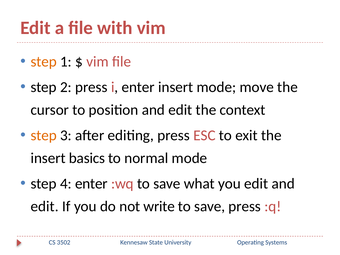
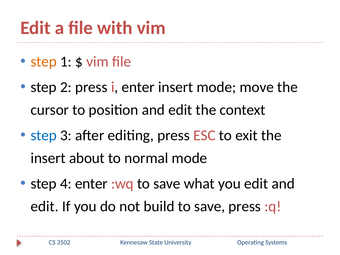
step at (44, 135) colour: orange -> blue
basics: basics -> about
write: write -> build
